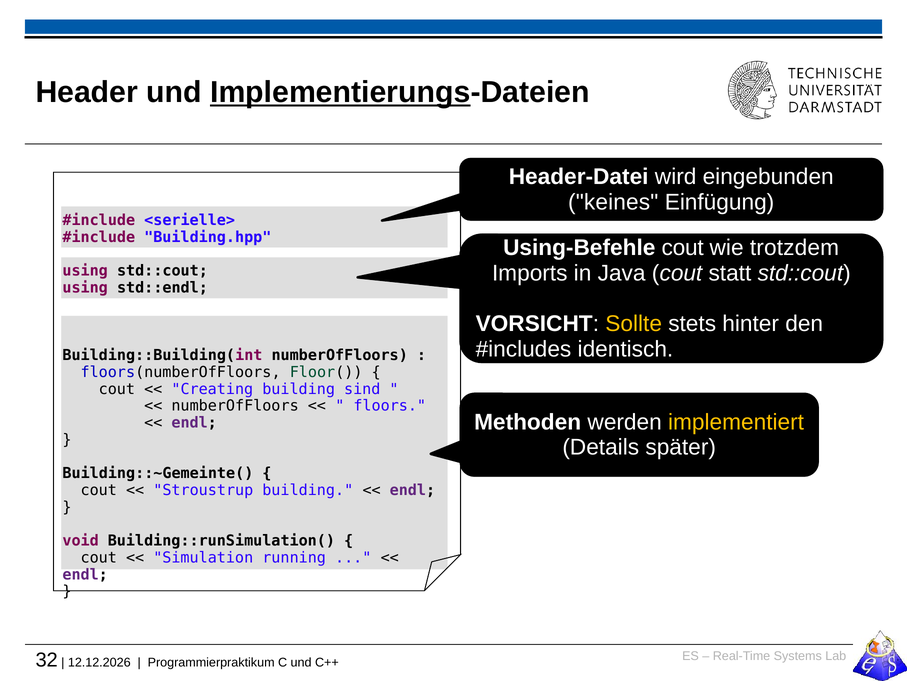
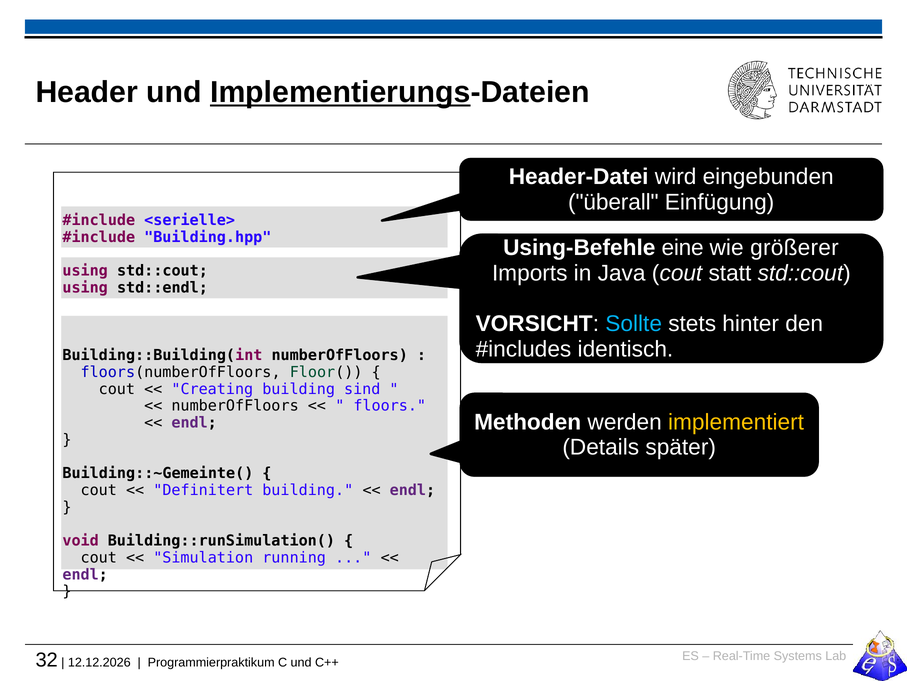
keines: keines -> überall
Using-Befehle cout: cout -> eine
trotzdem: trotzdem -> größerer
Sollte colour: yellow -> light blue
Stroustrup: Stroustrup -> Definitert
